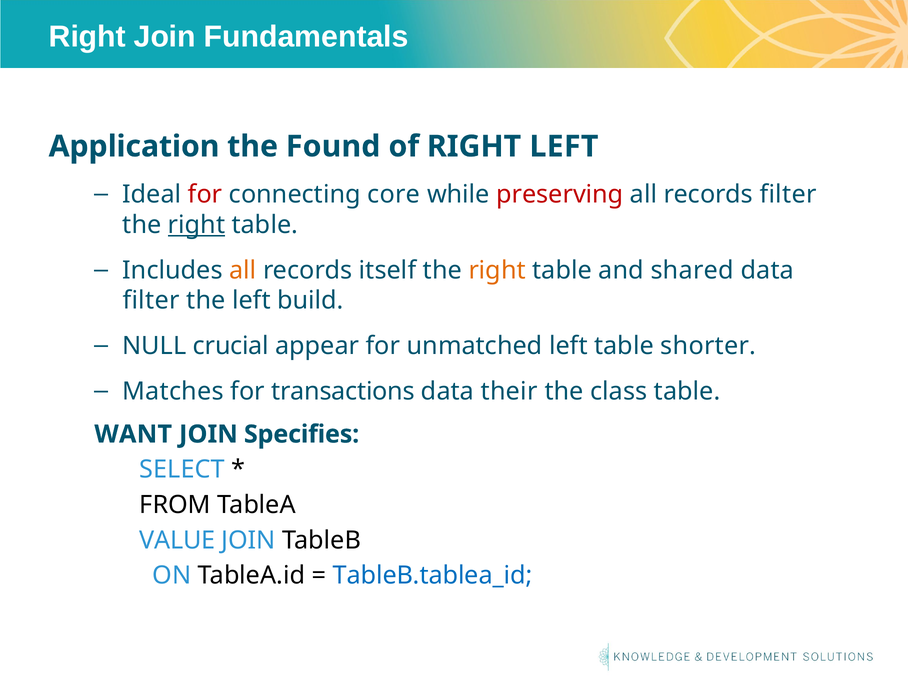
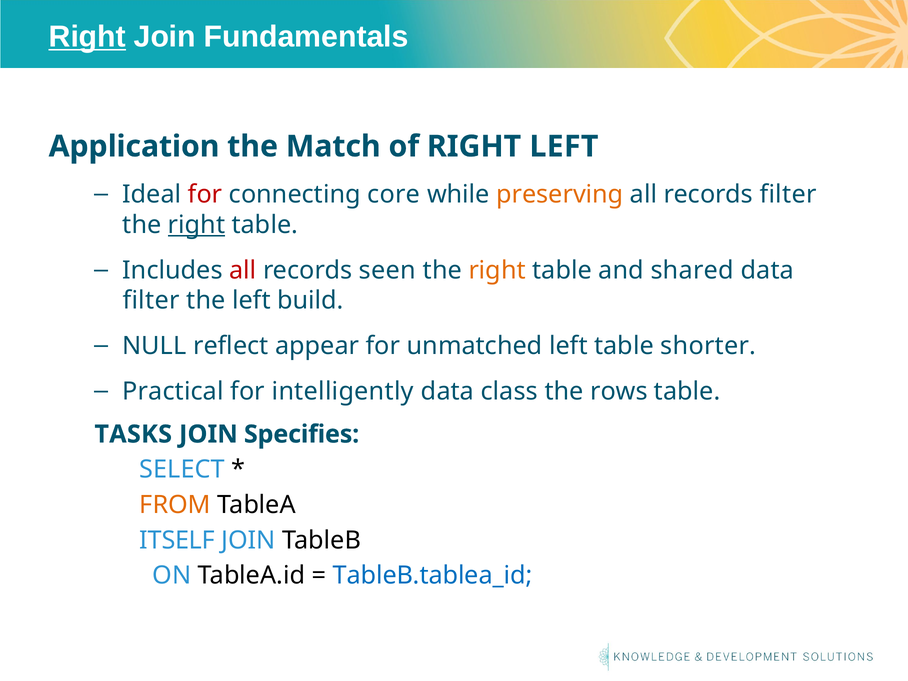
Right at (87, 37) underline: none -> present
Found: Found -> Match
preserving colour: red -> orange
all at (243, 270) colour: orange -> red
itself: itself -> seen
crucial: crucial -> reflect
Matches: Matches -> Practical
transactions: transactions -> intelligently
their: their -> class
class: class -> rows
WANT: WANT -> TASKS
FROM colour: black -> orange
VALUE: VALUE -> ITSELF
